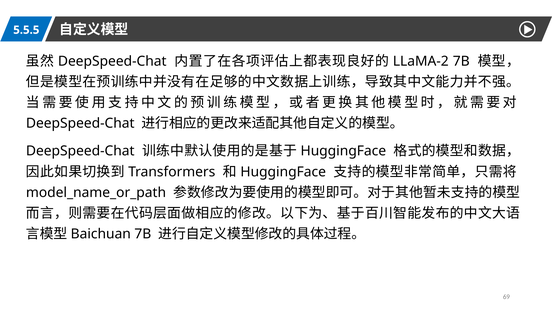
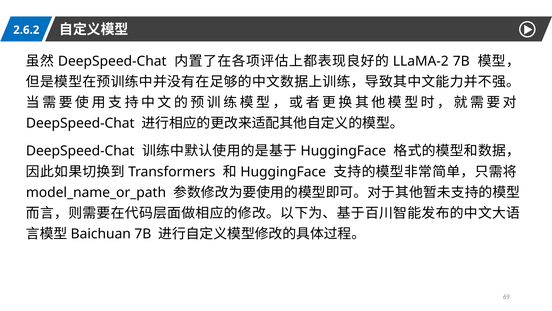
5.5.5: 5.5.5 -> 2.6.2
